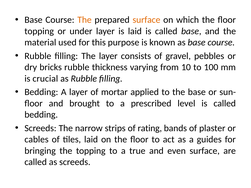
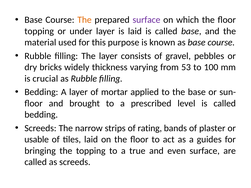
surface at (146, 20) colour: orange -> purple
bricks rubble: rubble -> widely
10: 10 -> 53
cables: cables -> usable
